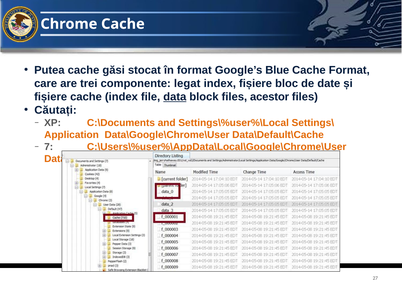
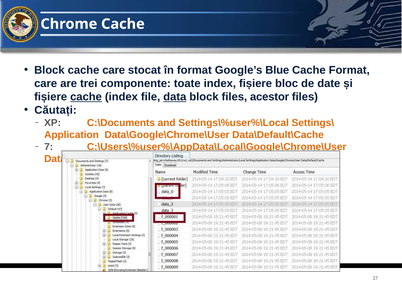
Putea at (49, 70): Putea -> Block
cache găsi: găsi -> care
legat: legat -> toate
cache at (86, 97) underline: none -> present
